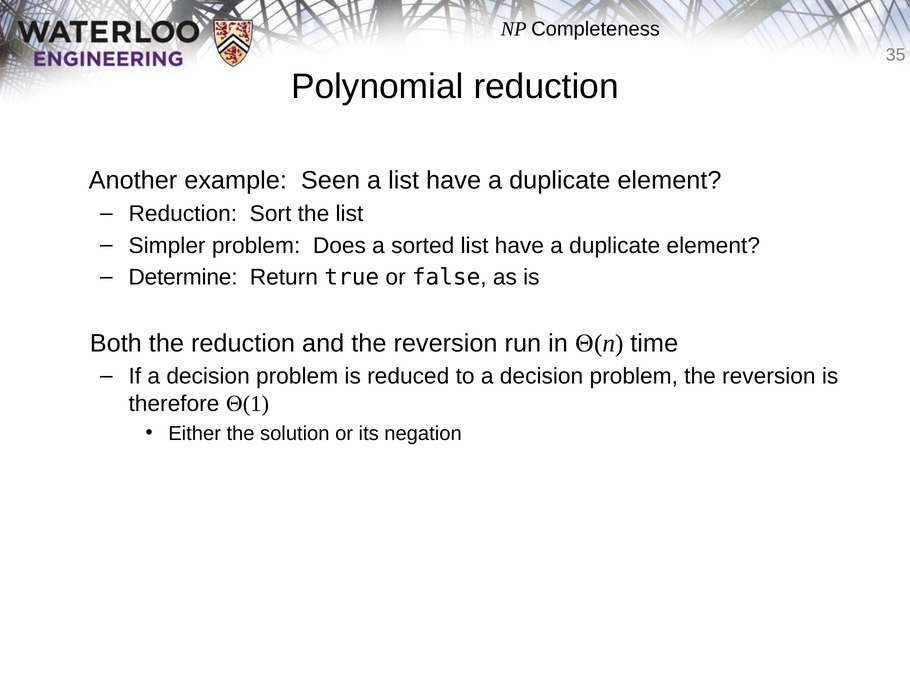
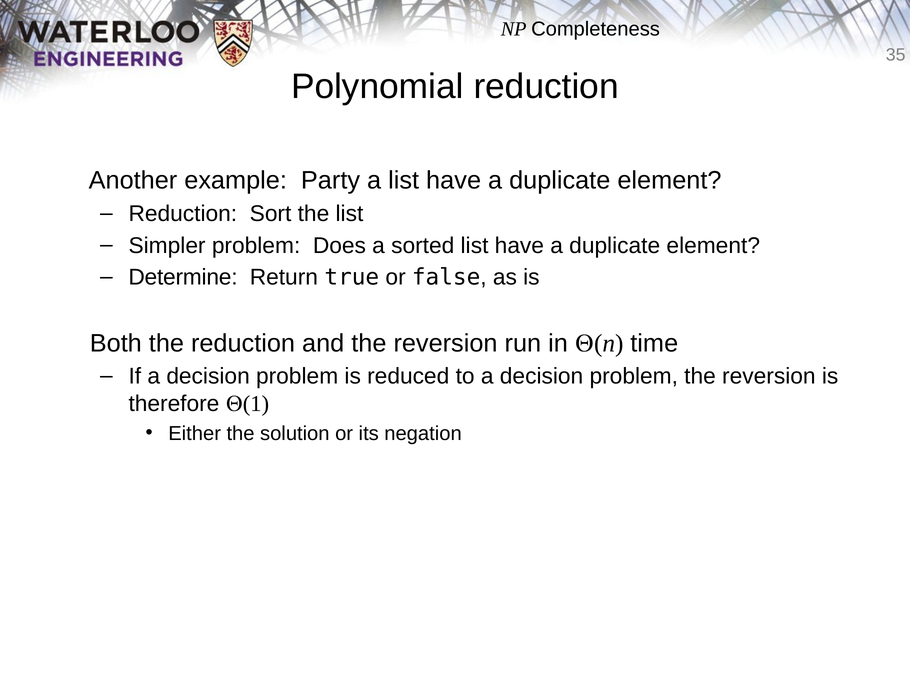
Seen: Seen -> Party
